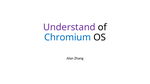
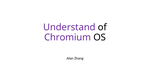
Chromium colour: blue -> purple
